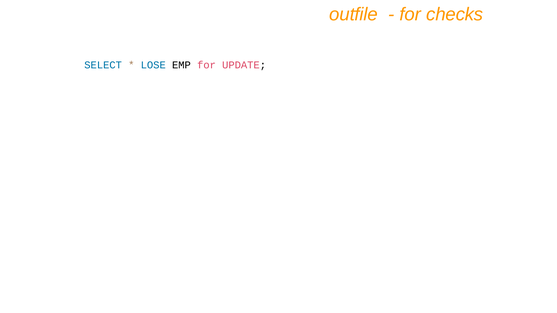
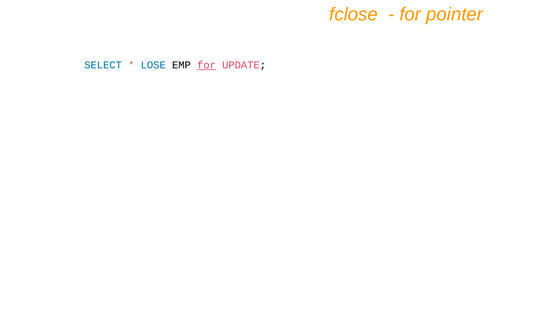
outfile: outfile -> fclose
checks: checks -> pointer
for at (206, 65) underline: none -> present
